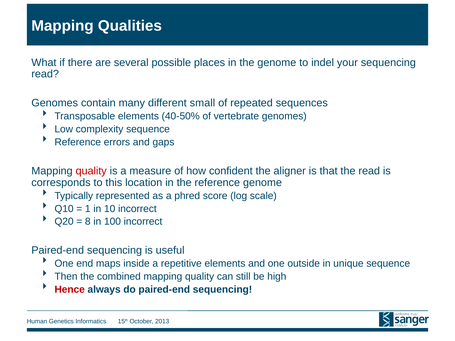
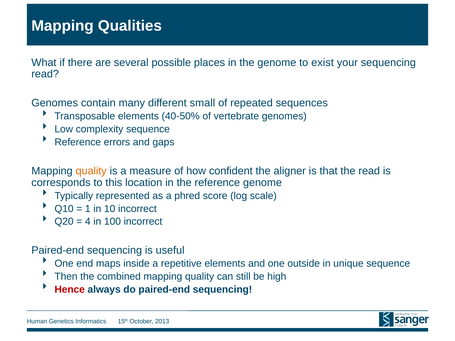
indel: indel -> exist
quality at (91, 171) colour: red -> orange
8: 8 -> 4
